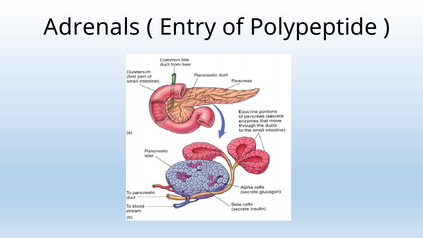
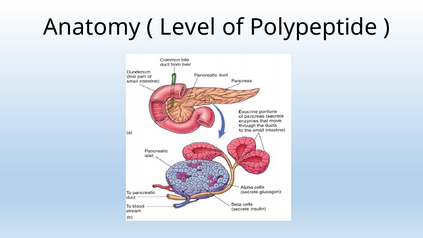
Adrenals: Adrenals -> Anatomy
Entry: Entry -> Level
